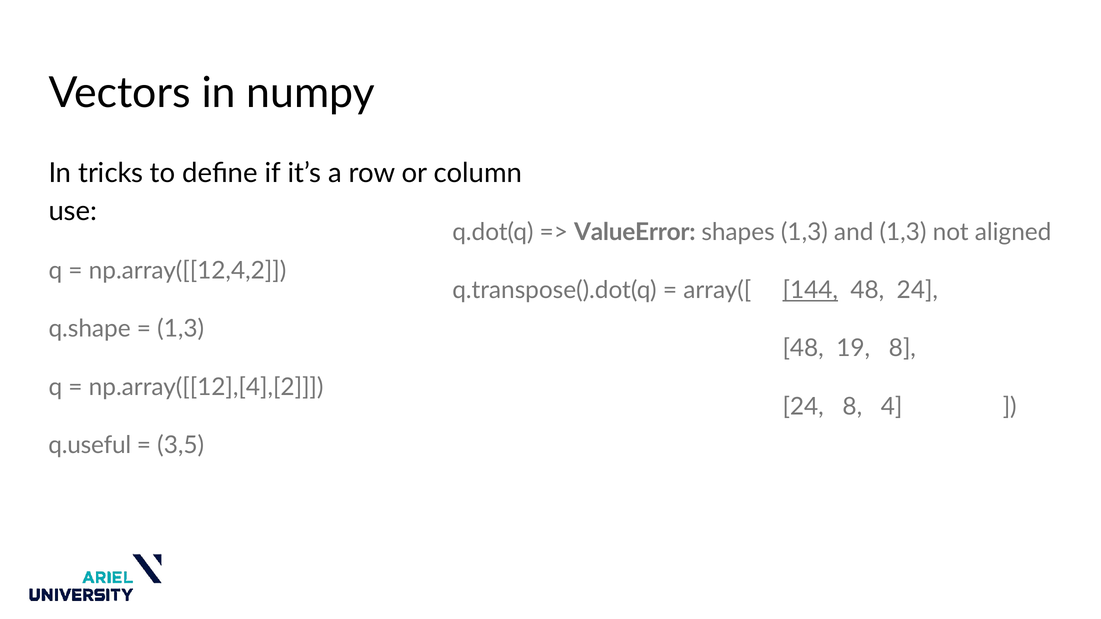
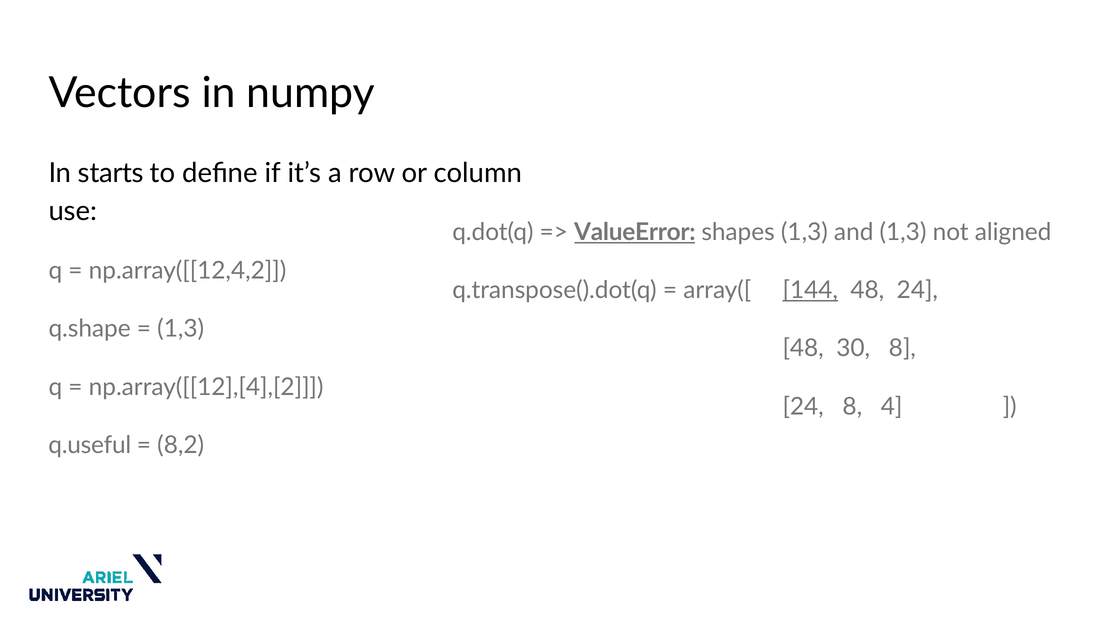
tricks: tricks -> starts
ValueError underline: none -> present
19: 19 -> 30
3,5: 3,5 -> 8,2
